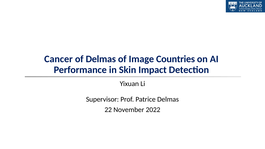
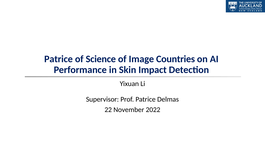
Cancer at (58, 59): Cancer -> Patrice
of Delmas: Delmas -> Science
